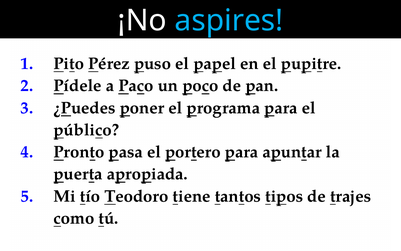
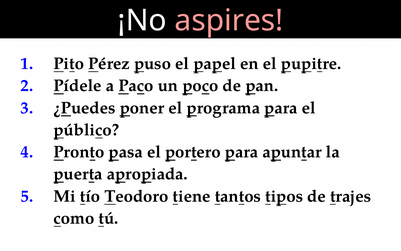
aspires colour: light blue -> pink
